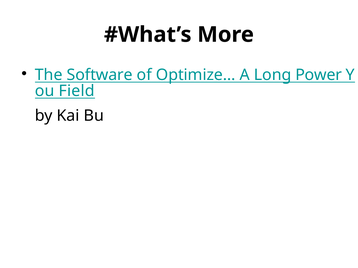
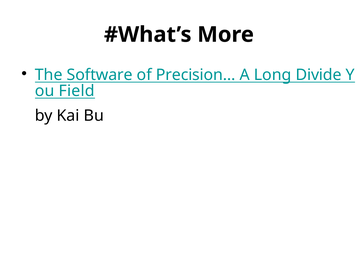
Optimize…: Optimize… -> Precision…
Power: Power -> Divide
